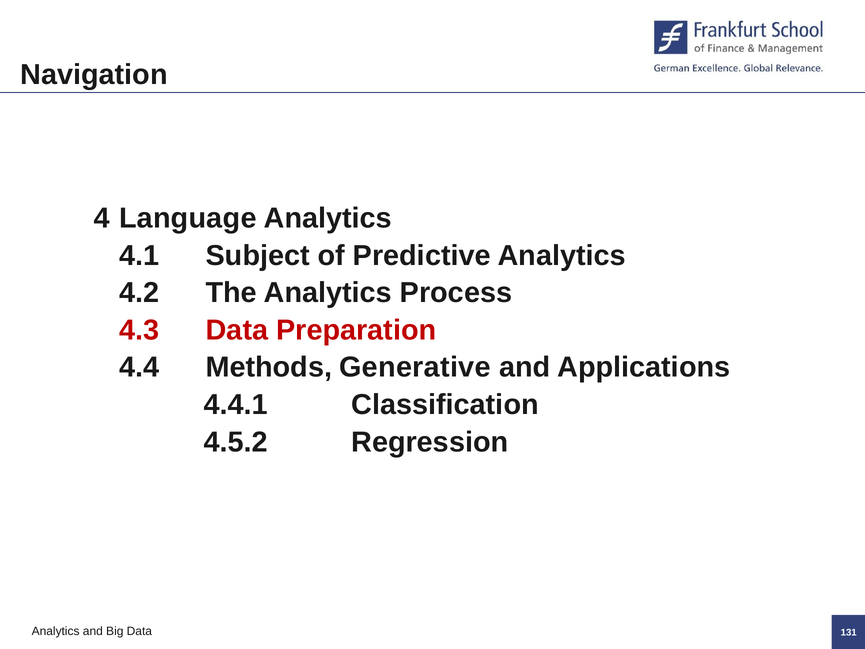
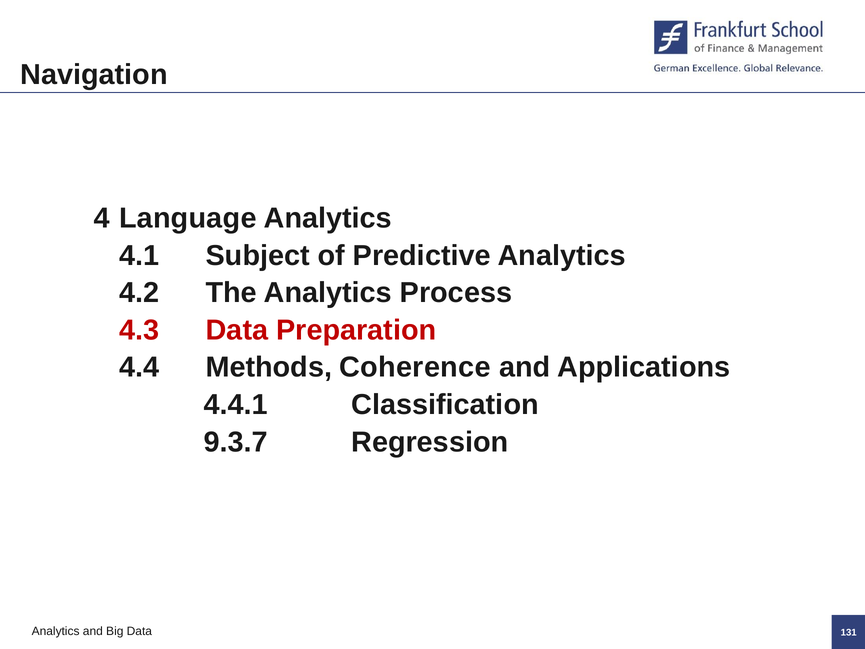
Generative: Generative -> Coherence
4.5.2: 4.5.2 -> 9.3.7
